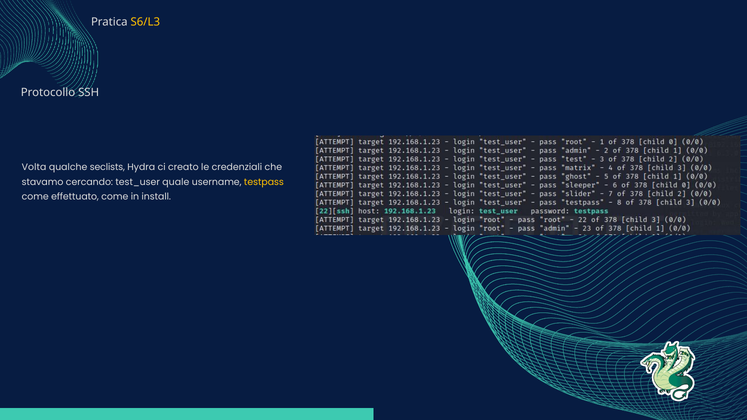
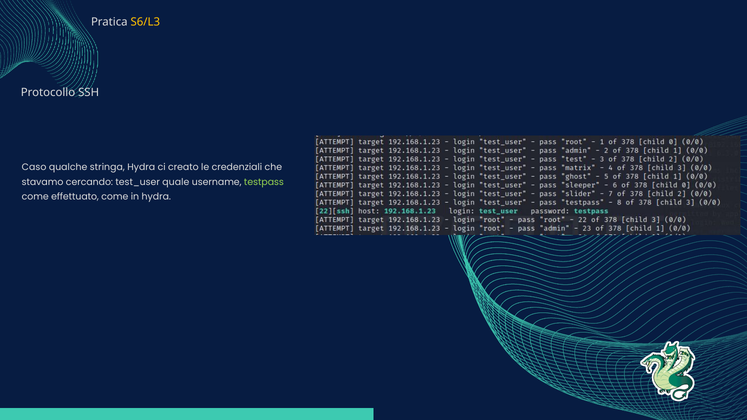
Volta: Volta -> Caso
seclists: seclists -> stringa
testpass colour: yellow -> light green
in install: install -> hydra
